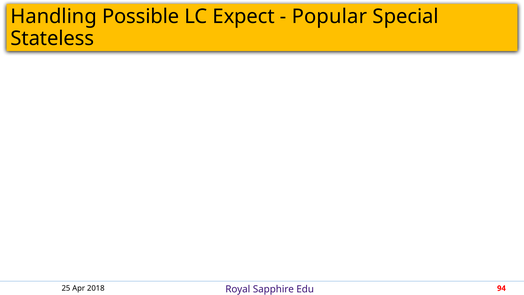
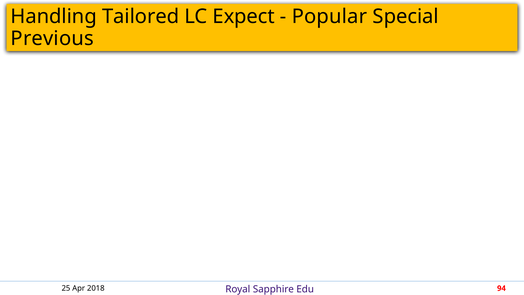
Possible: Possible -> Tailored
Stateless: Stateless -> Previous
